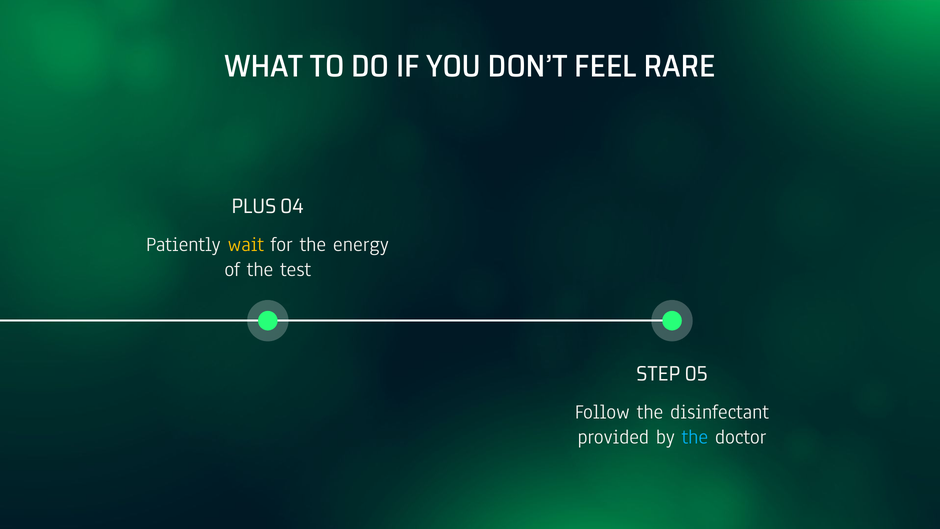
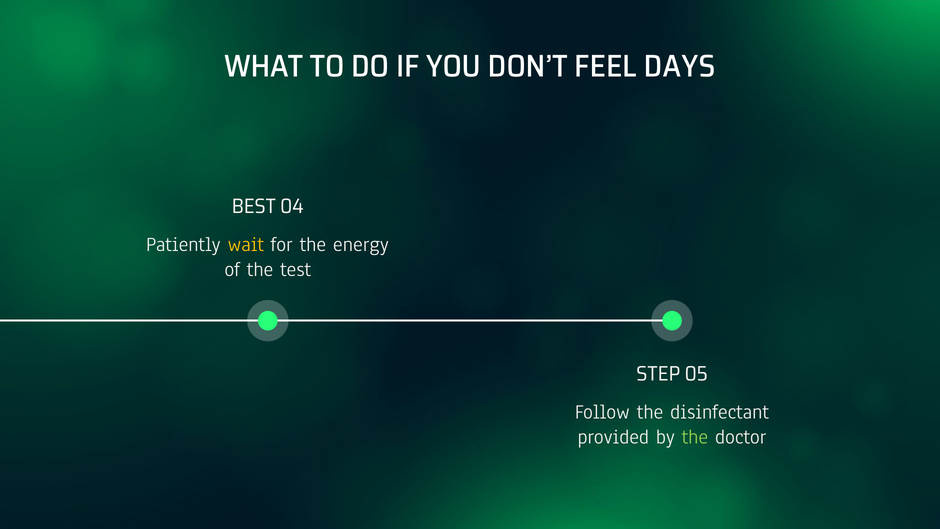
RARE: RARE -> DAYS
PLUS: PLUS -> BEST
the at (695, 437) colour: light blue -> light green
